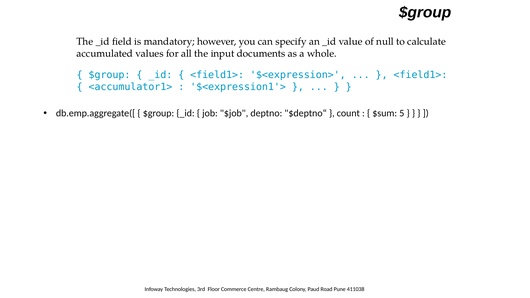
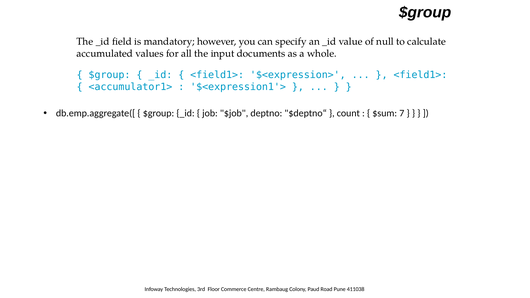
5: 5 -> 7
